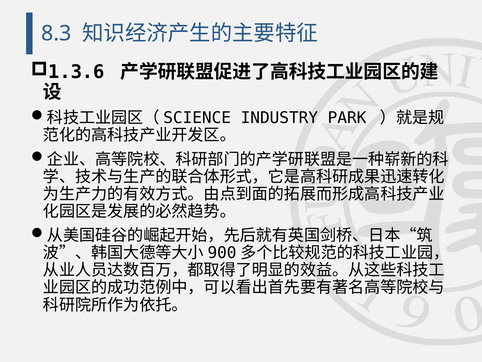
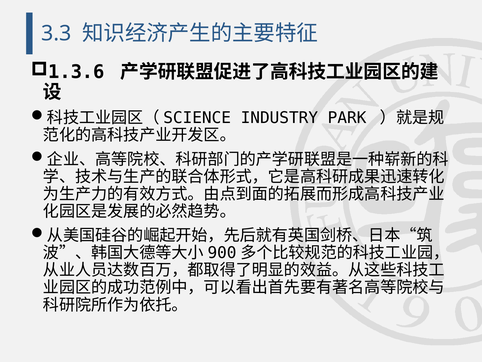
8.3: 8.3 -> 3.3
